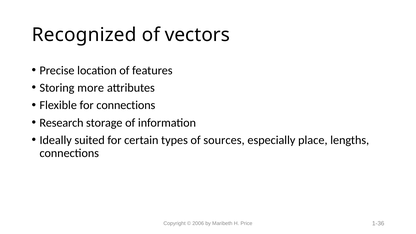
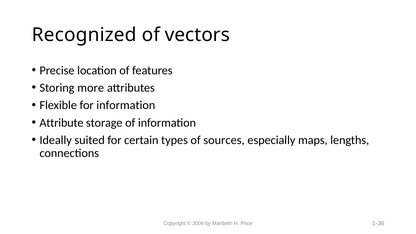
for connections: connections -> information
Research: Research -> Attribute
place: place -> maps
